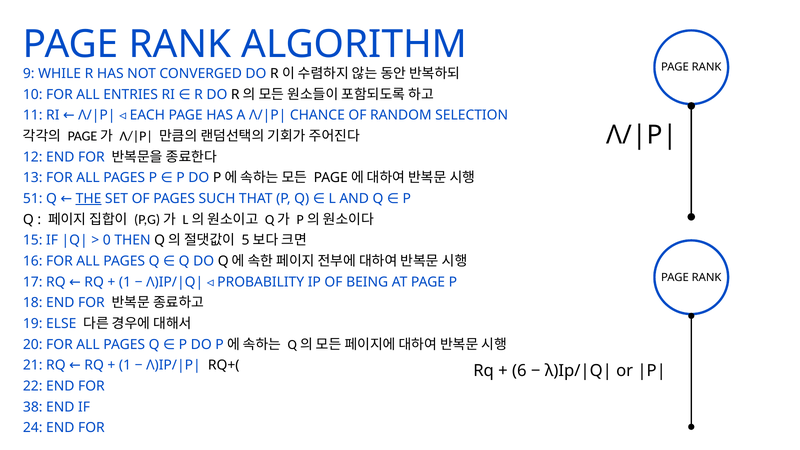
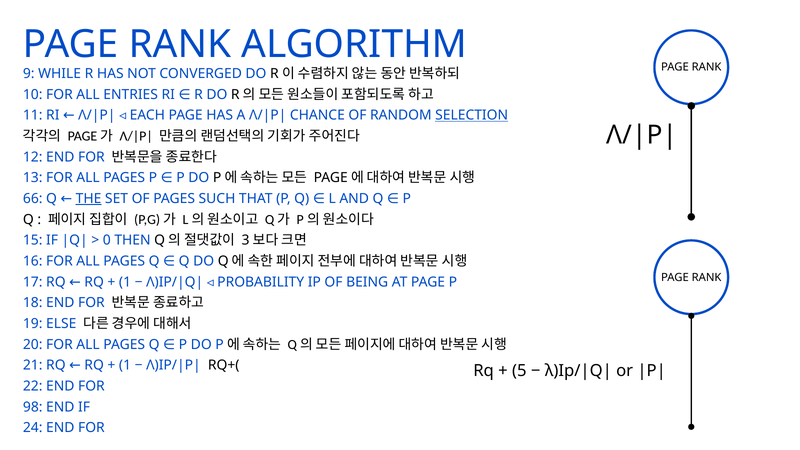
SELECTION underline: none -> present
51: 51 -> 66
5: 5 -> 3
6: 6 -> 5
38: 38 -> 98
